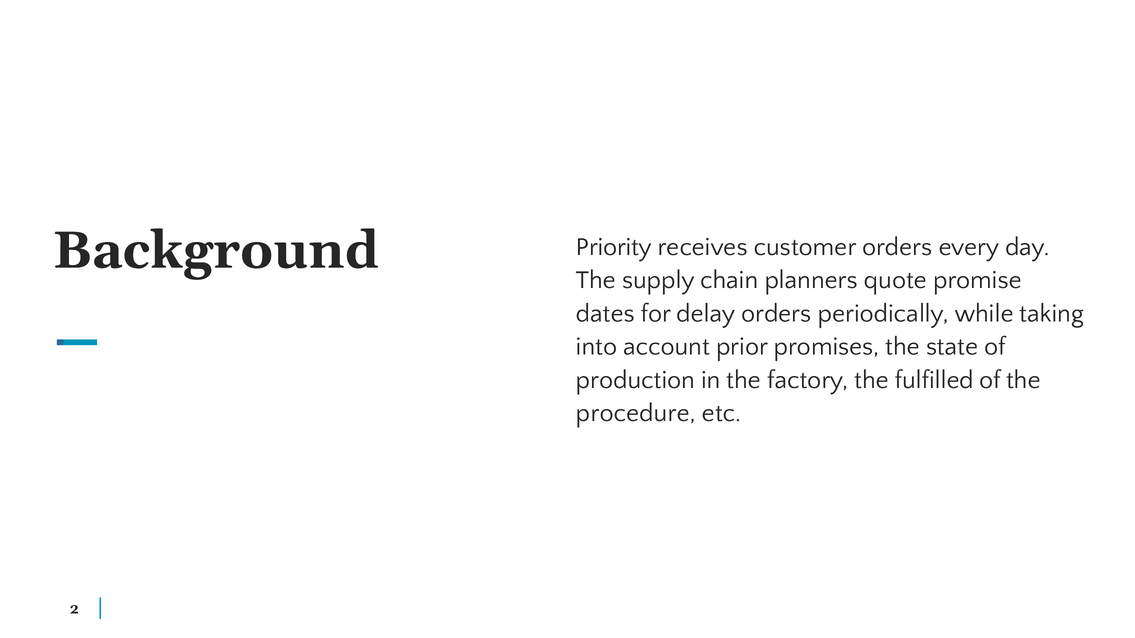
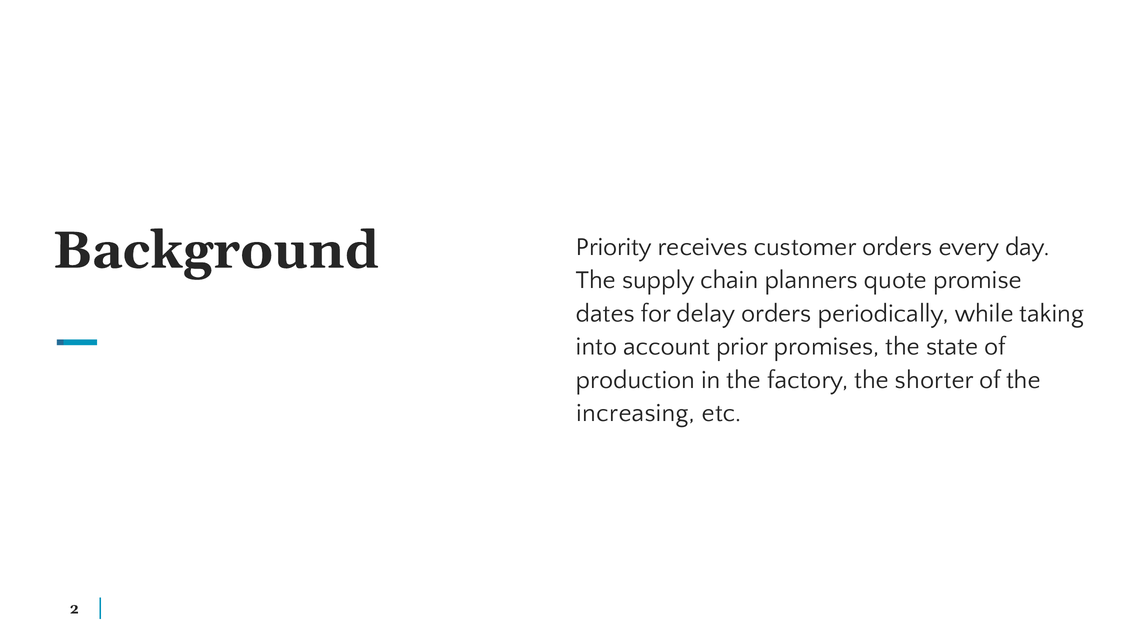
fulfilled: fulfilled -> shorter
procedure: procedure -> increasing
